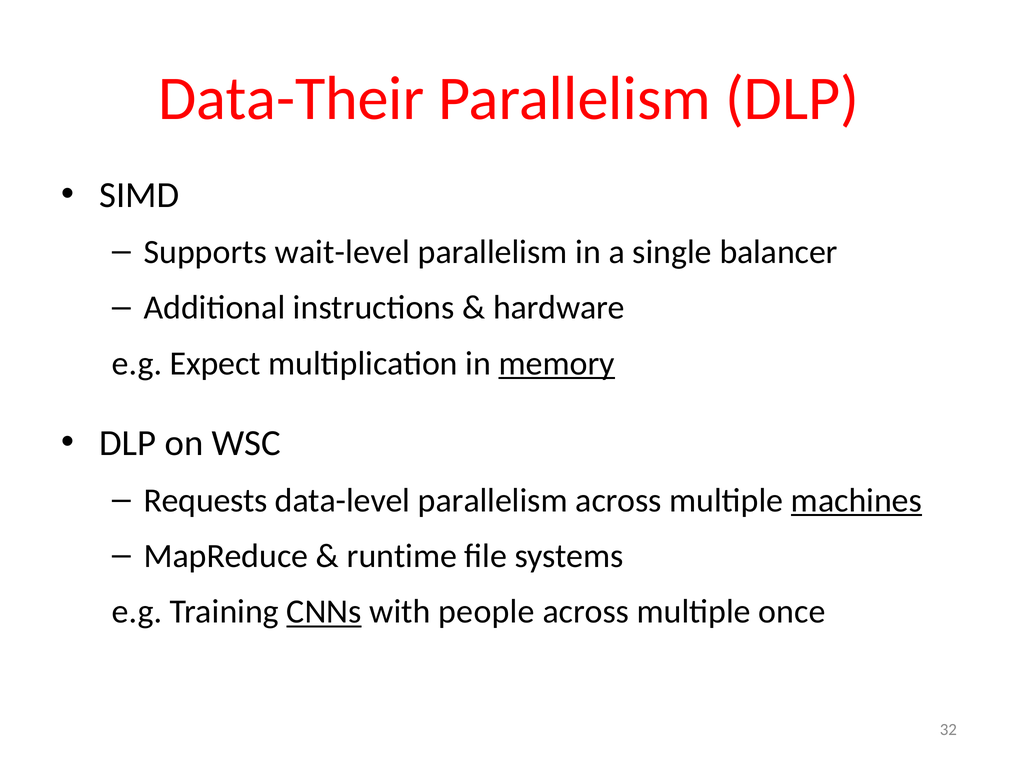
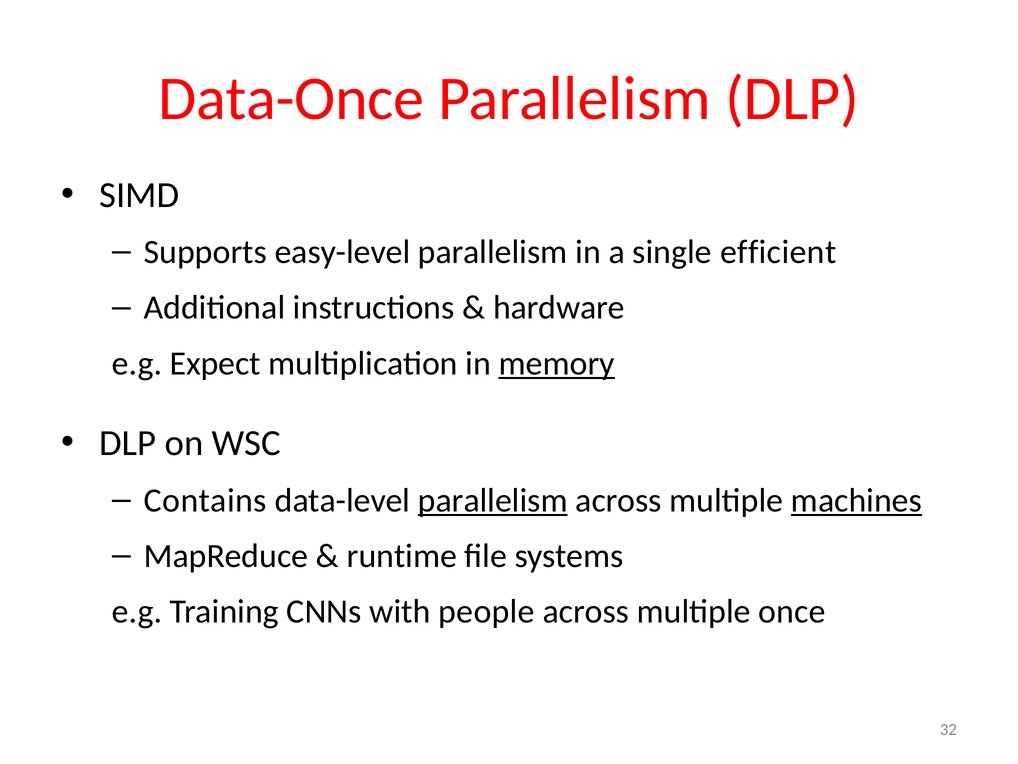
Data-Their: Data-Their -> Data-Once
wait-level: wait-level -> easy-level
balancer: balancer -> efficient
Requests: Requests -> Contains
parallelism at (493, 500) underline: none -> present
CNNs underline: present -> none
